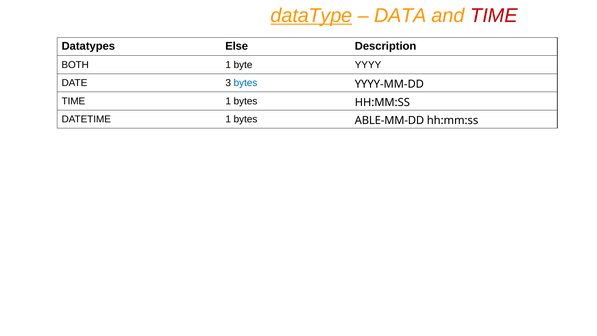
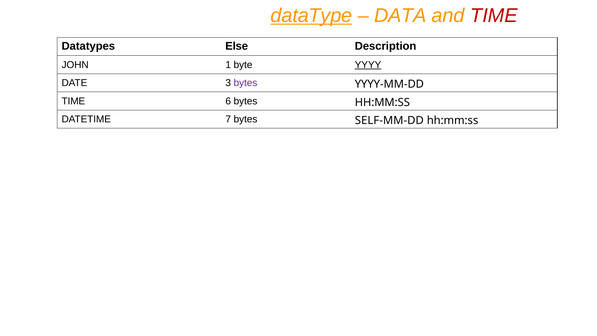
BOTH: BOTH -> JOHN
YYYY underline: none -> present
bytes at (246, 83) colour: blue -> purple
TIME 1: 1 -> 6
DATETIME 1: 1 -> 7
ABLE-MM-DD: ABLE-MM-DD -> SELF-MM-DD
